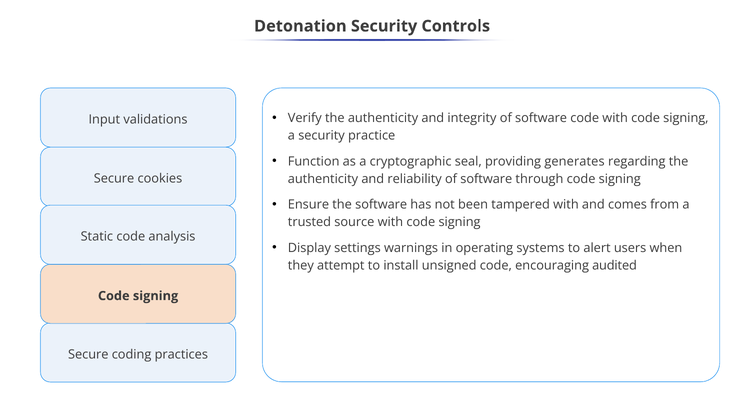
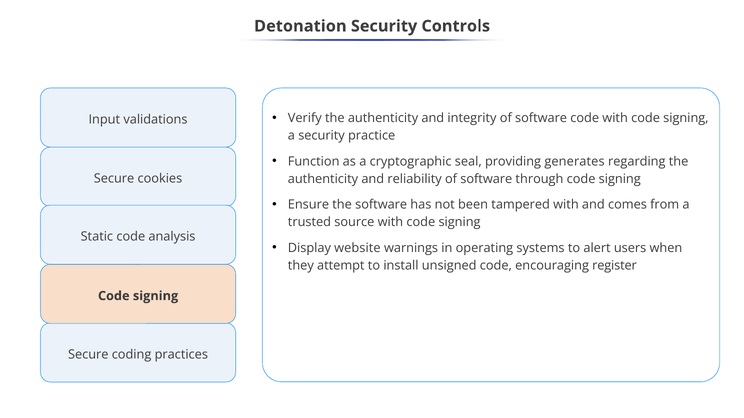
settings: settings -> website
audited: audited -> register
